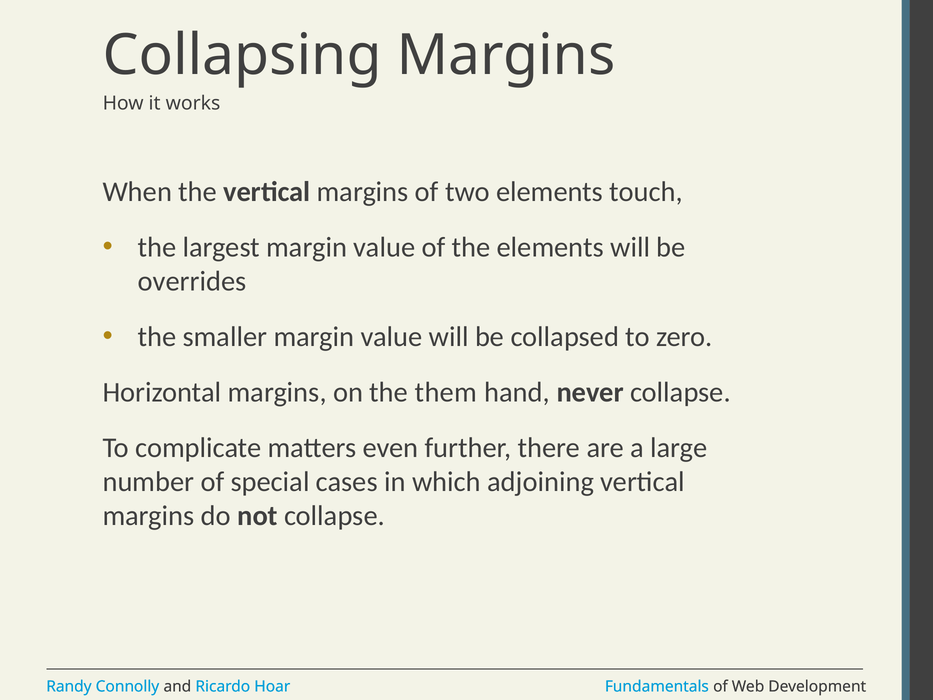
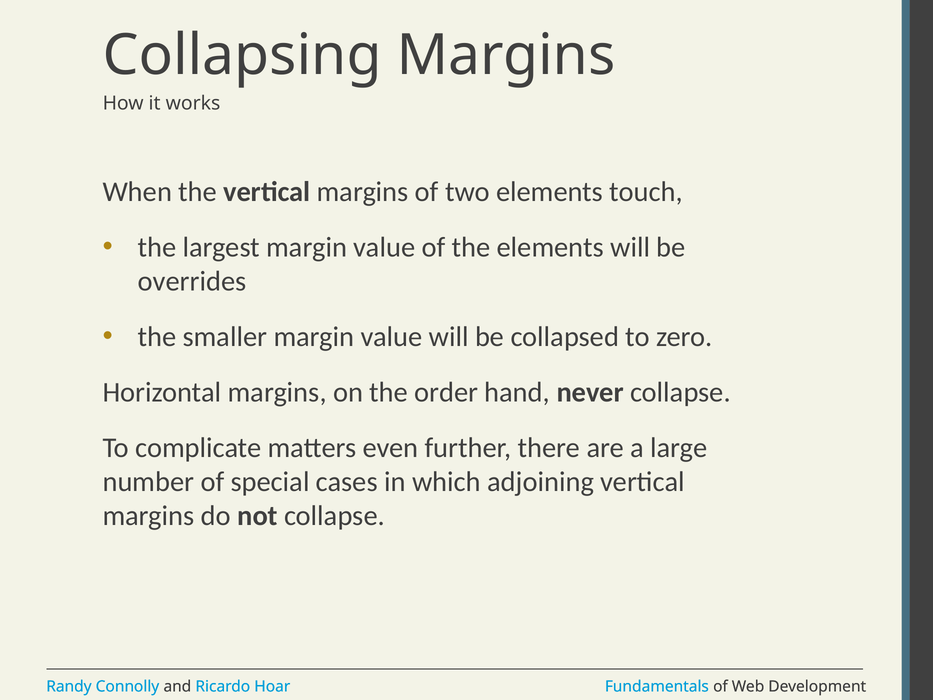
them: them -> order
